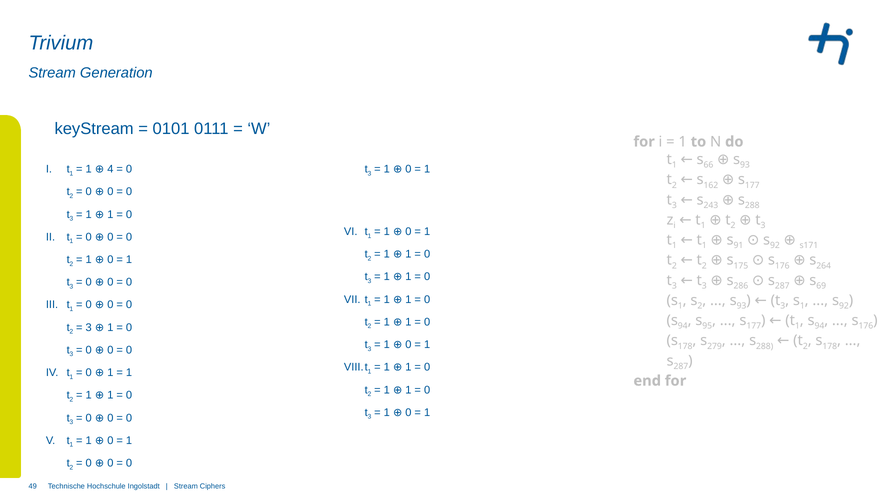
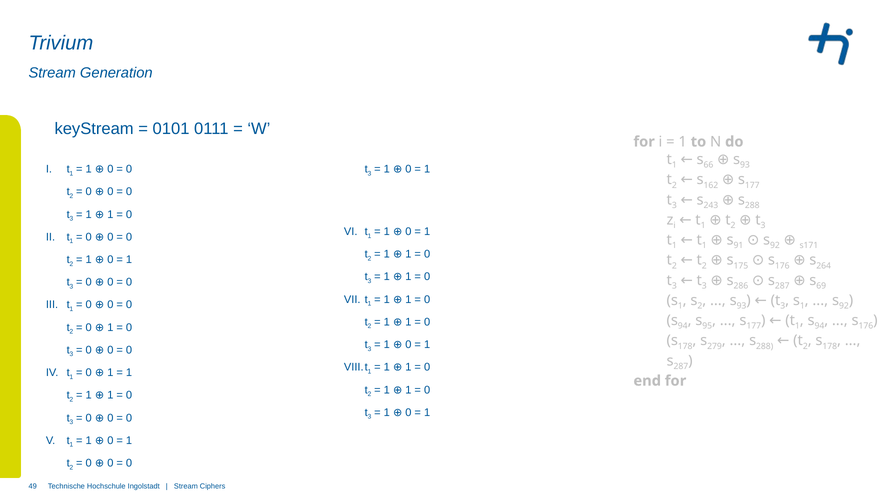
4 at (110, 169): 4 -> 0
3 at (89, 327): 3 -> 0
